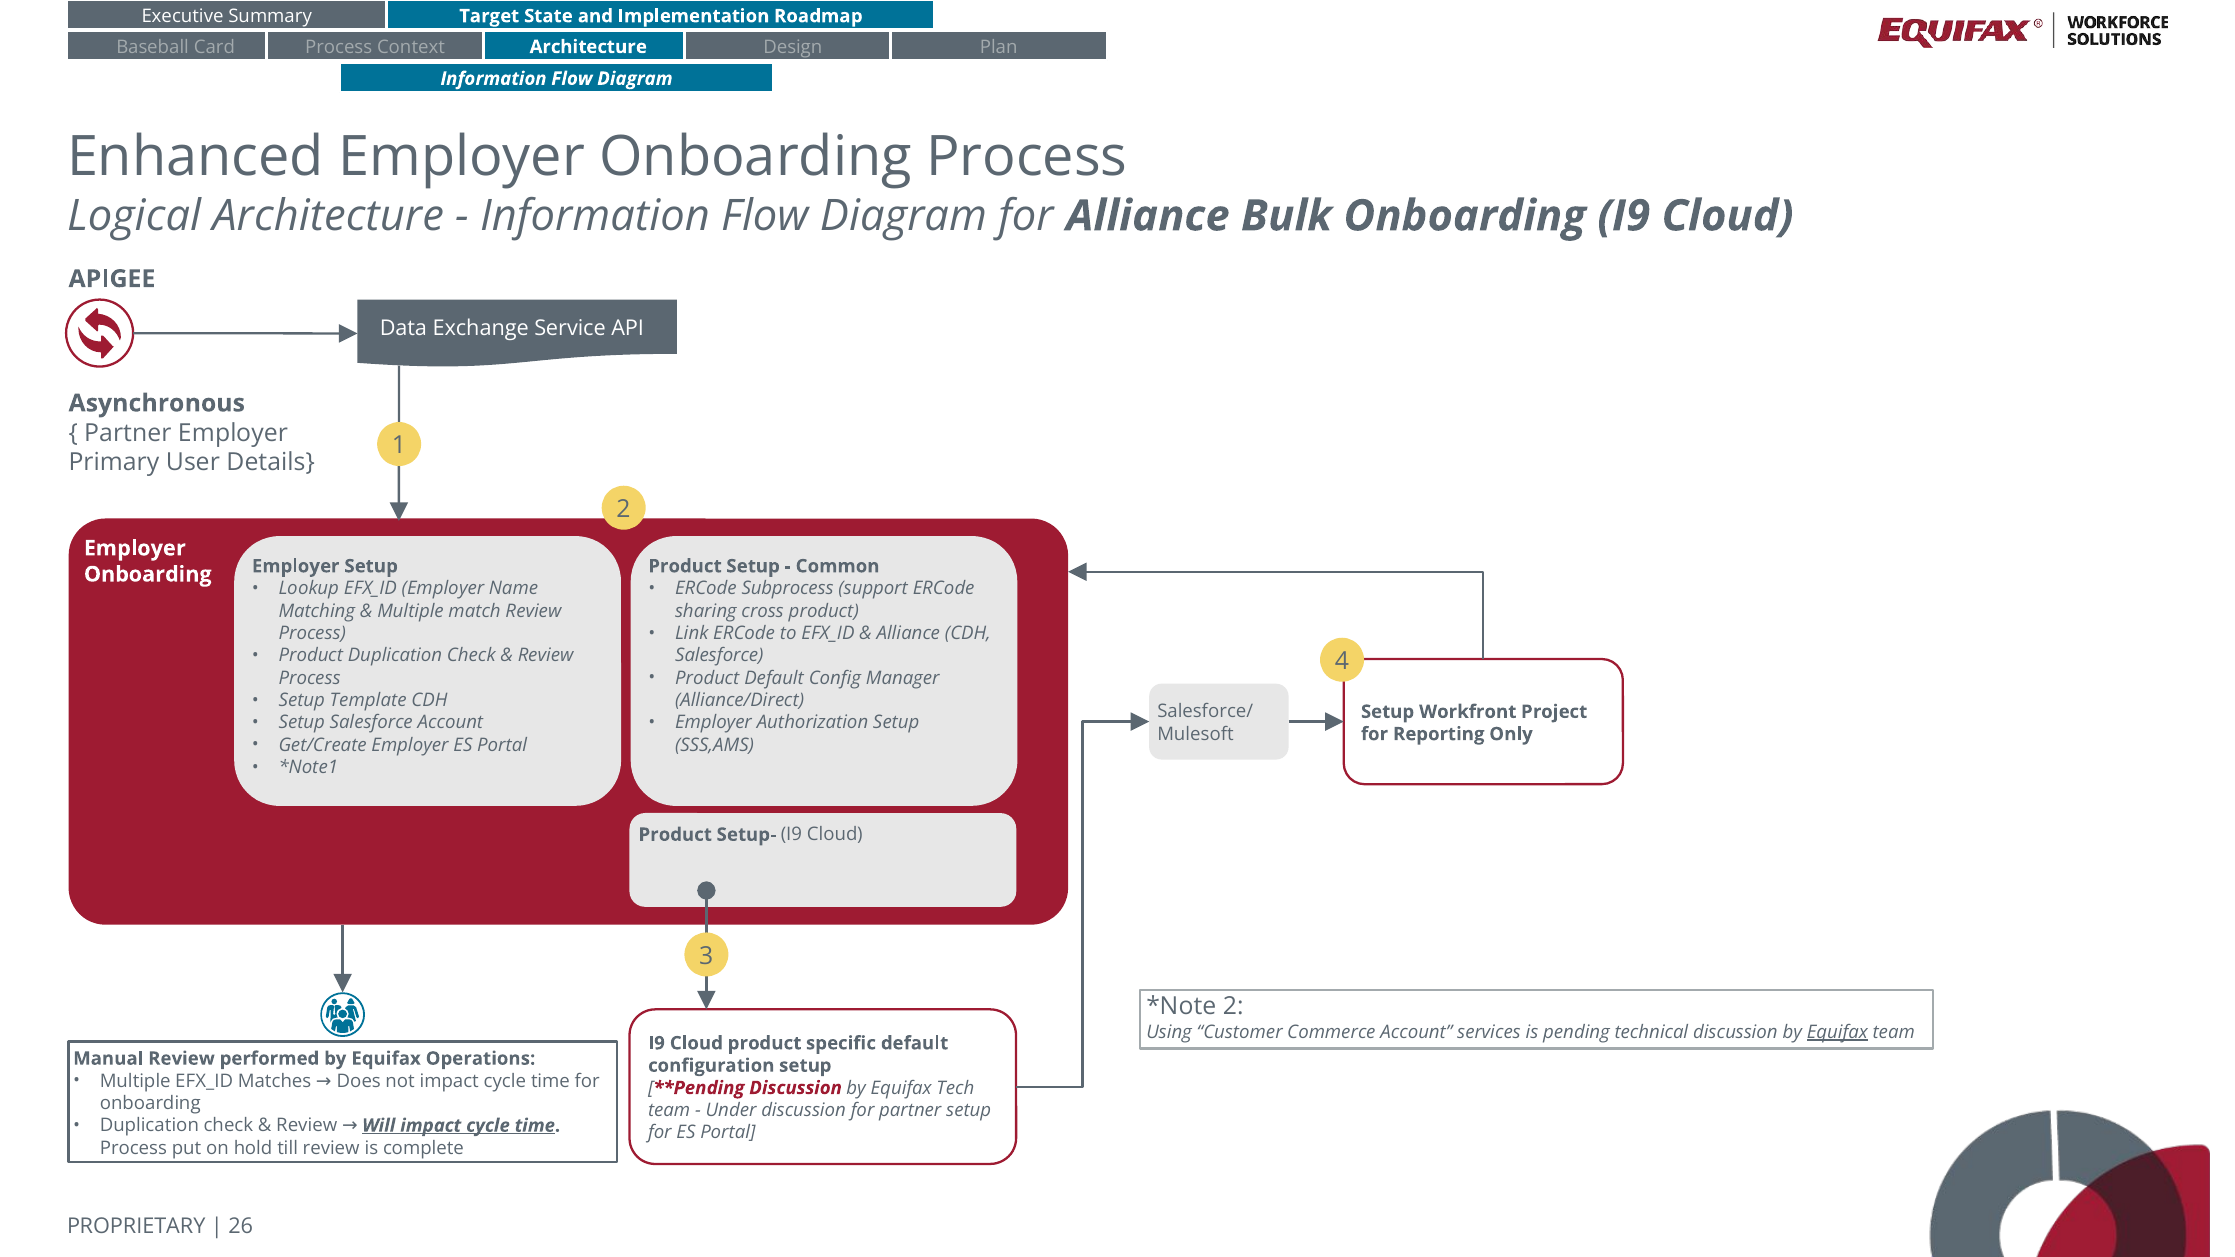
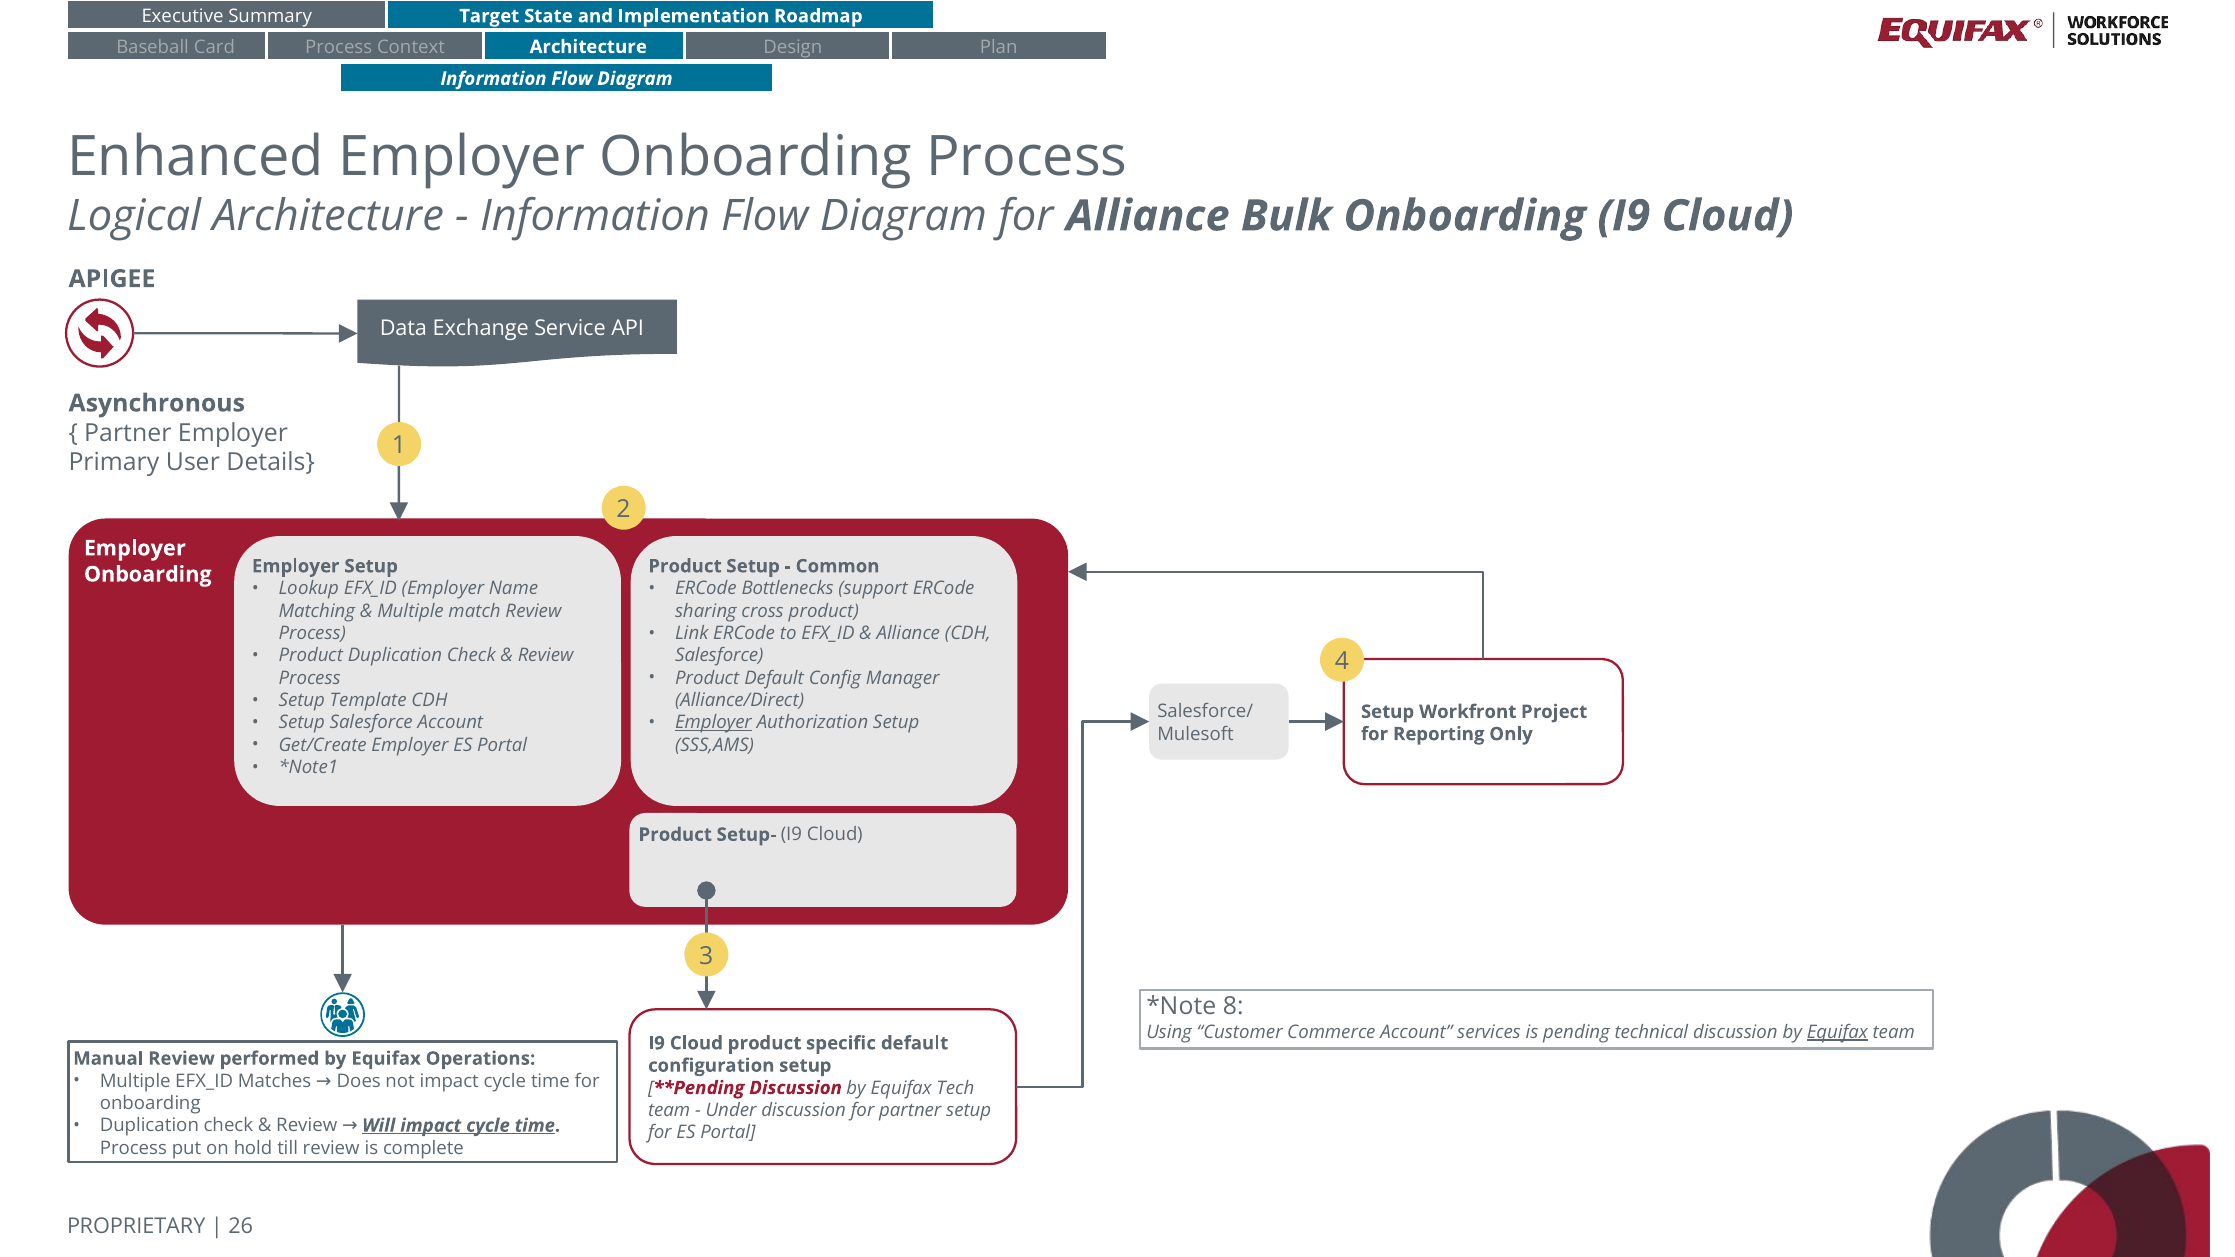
Subprocess: Subprocess -> Bottlenecks
Employer at (714, 723) underline: none -> present
2 at (1233, 1007): 2 -> 8
